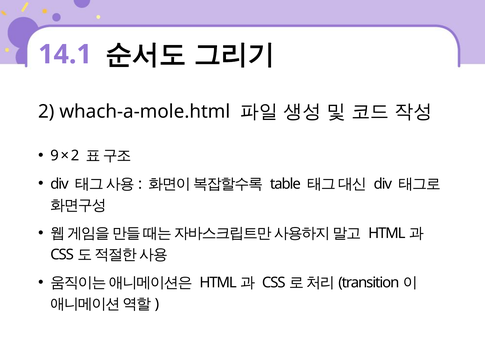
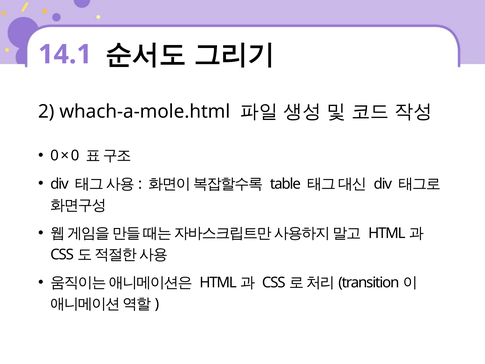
9 at (55, 156): 9 -> 0
2 at (75, 156): 2 -> 0
